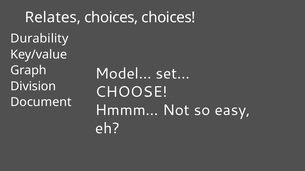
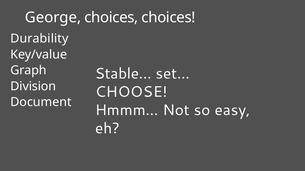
Relates: Relates -> George
Model…: Model… -> Stable…
